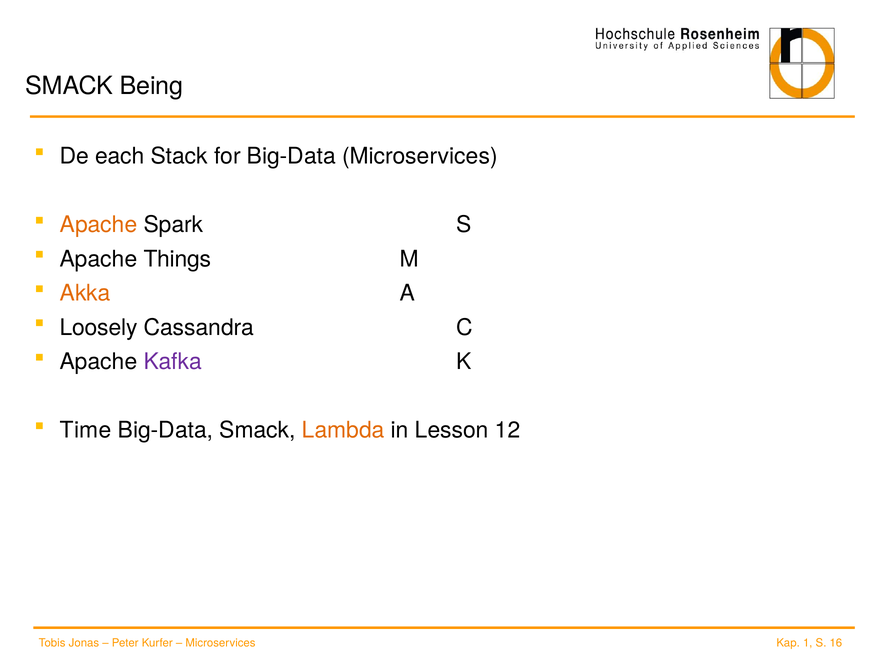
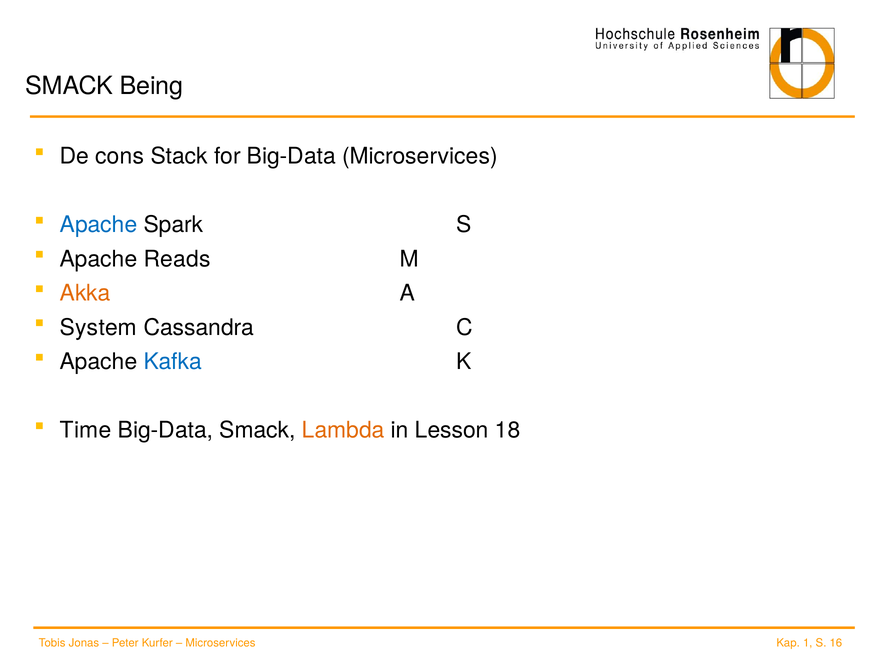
each: each -> cons
Apache at (99, 225) colour: orange -> blue
Things: Things -> Reads
Loosely: Loosely -> System
Kafka colour: purple -> blue
12: 12 -> 18
